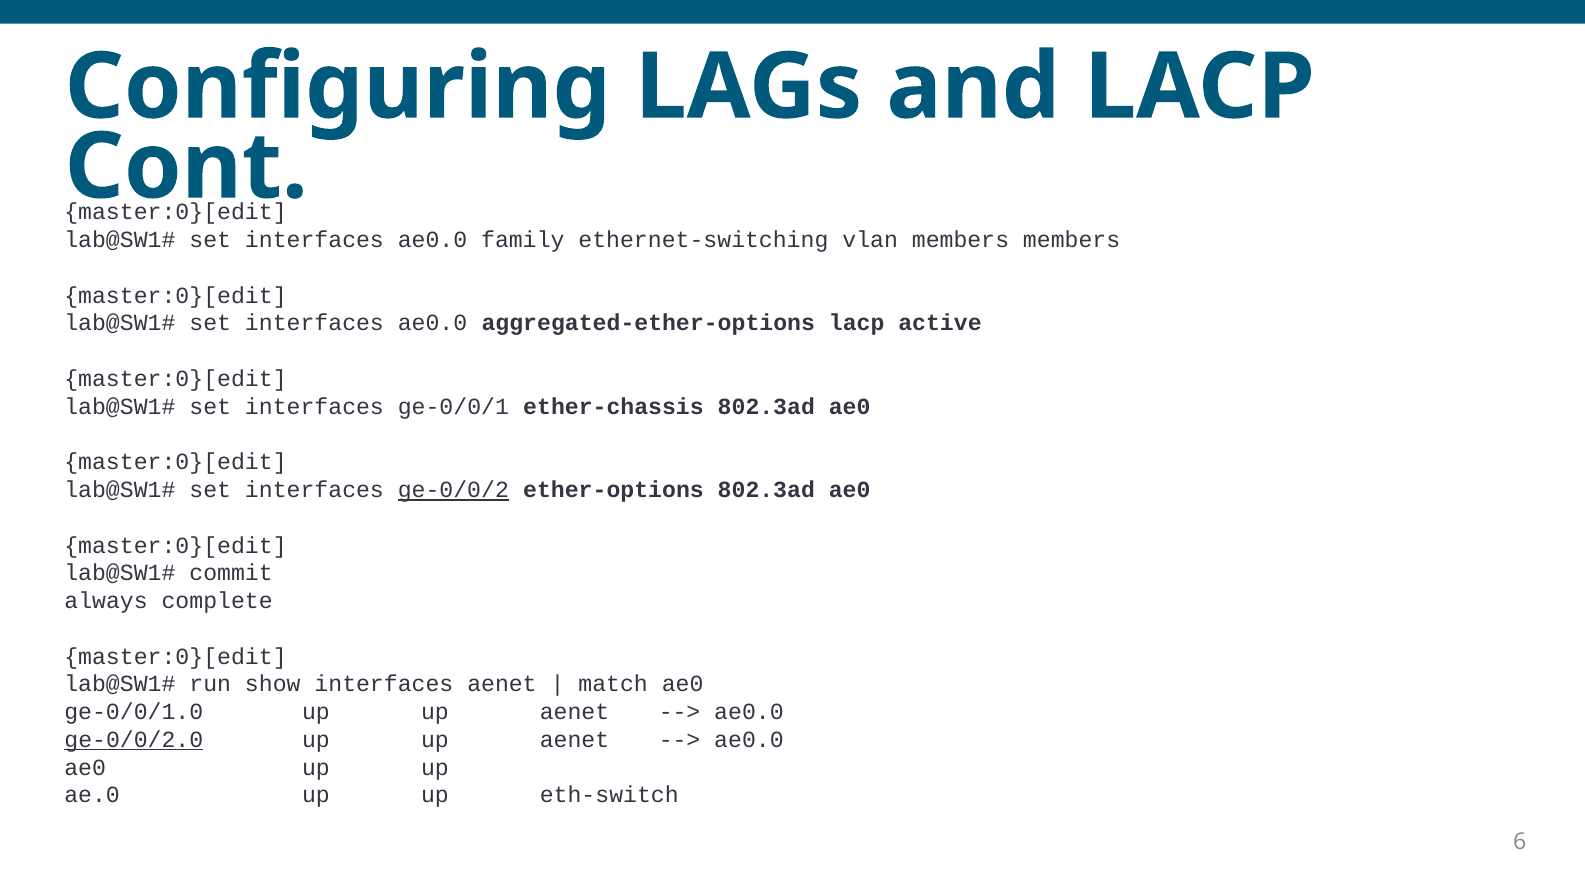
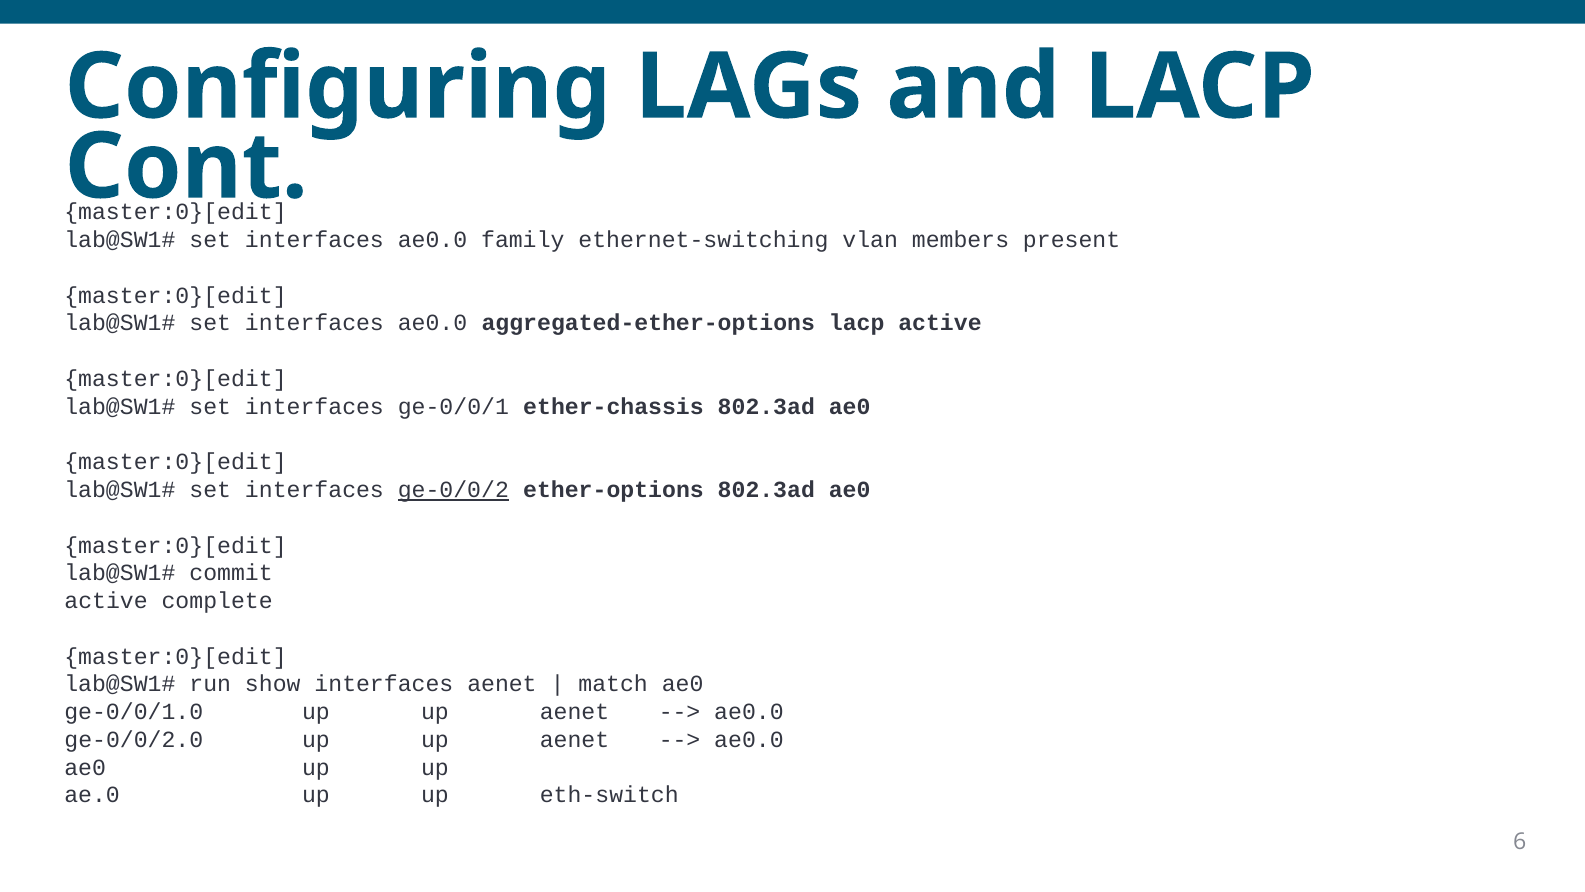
members members: members -> present
always at (106, 601): always -> active
ge-0/0/2.0 underline: present -> none
